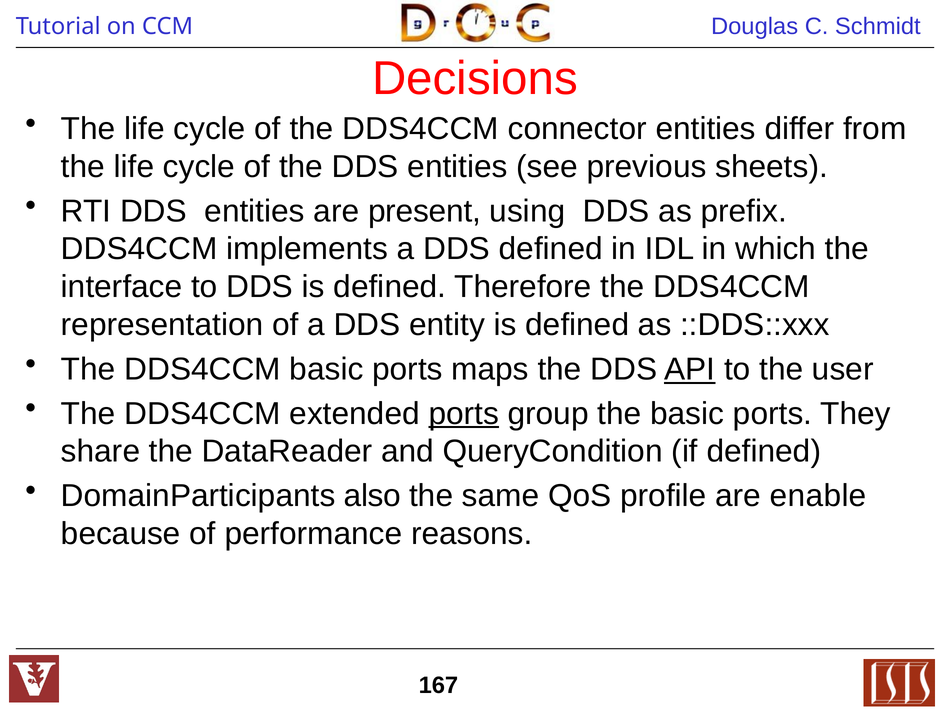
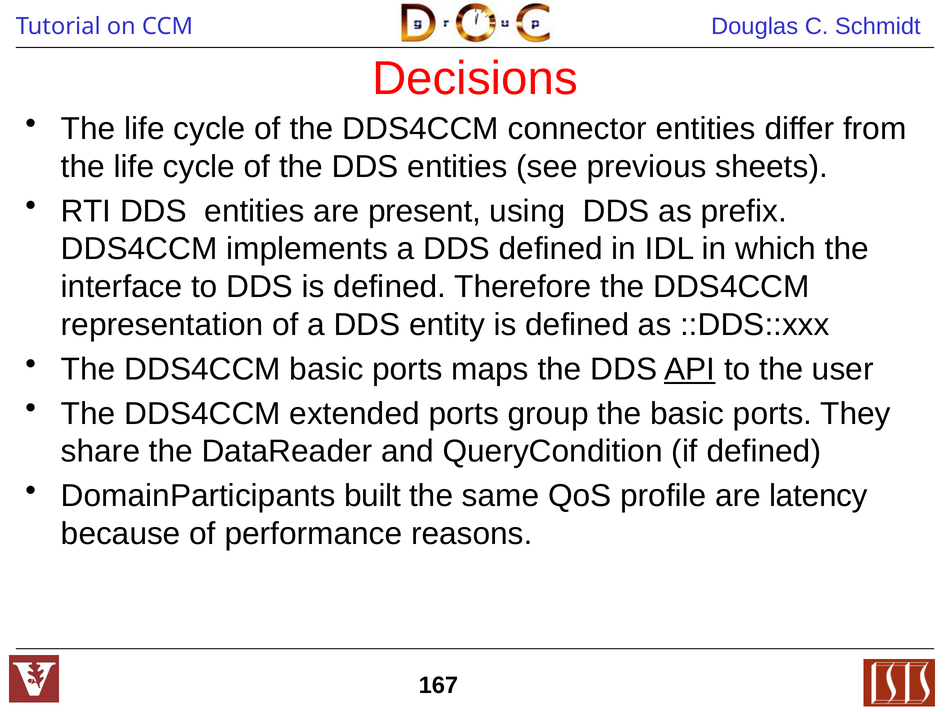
ports at (464, 414) underline: present -> none
also: also -> built
enable: enable -> latency
